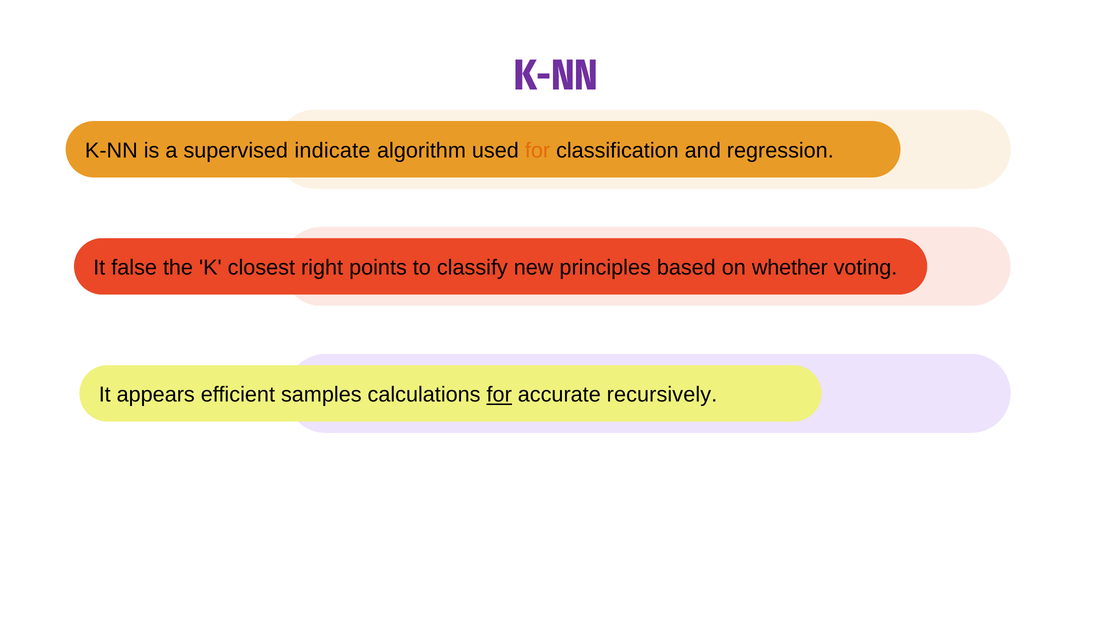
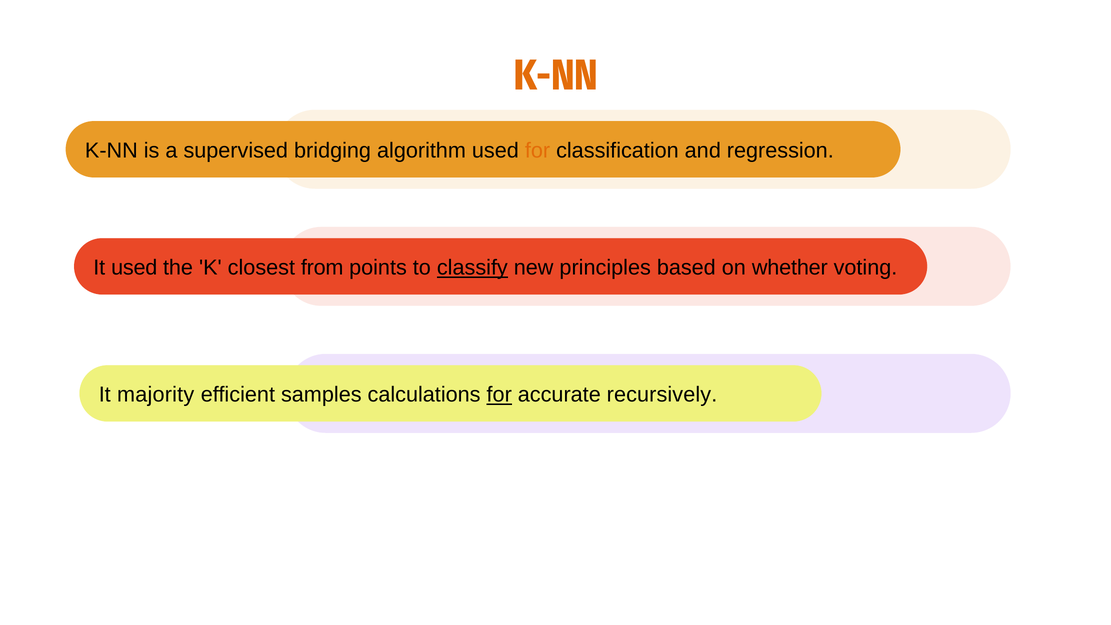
K-NN at (556, 76) colour: purple -> orange
indicate: indicate -> bridging
It false: false -> used
right: right -> from
classify underline: none -> present
appears: appears -> majority
